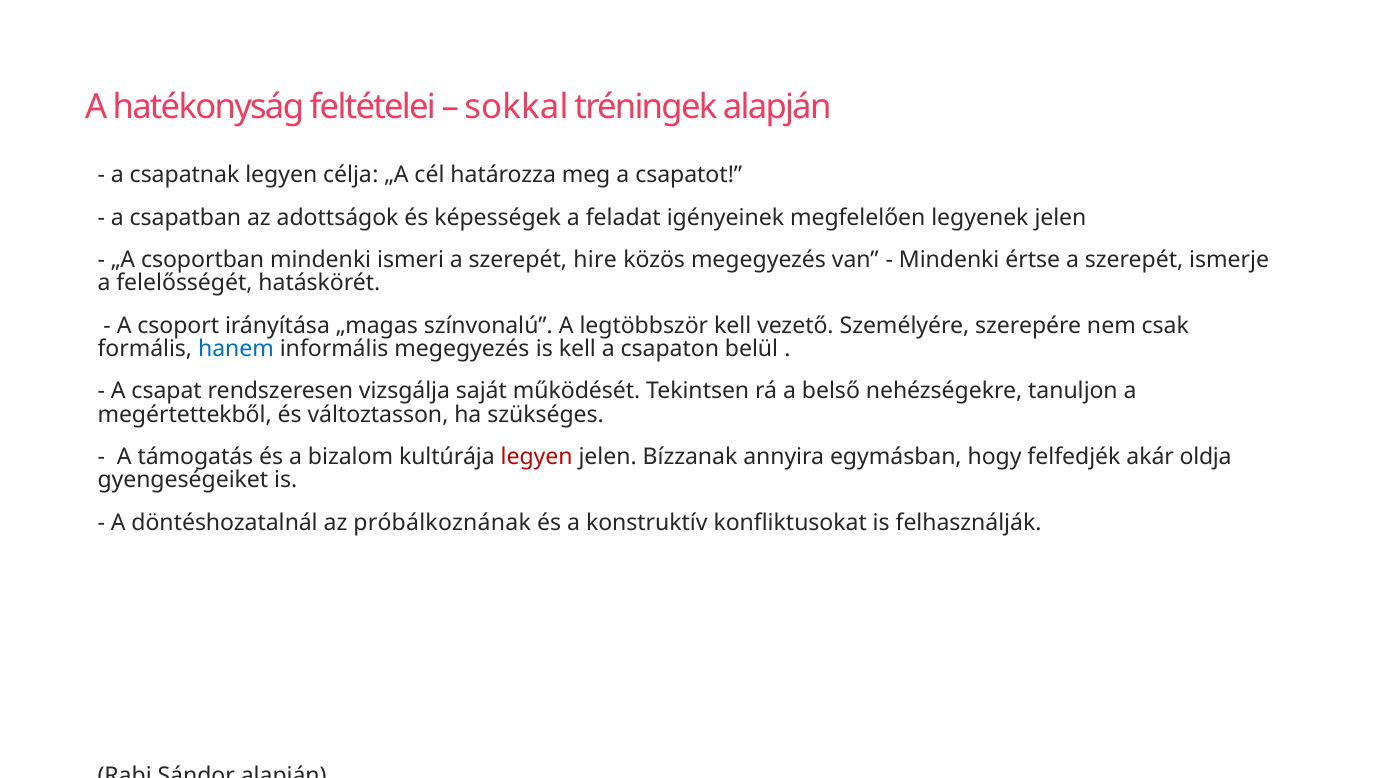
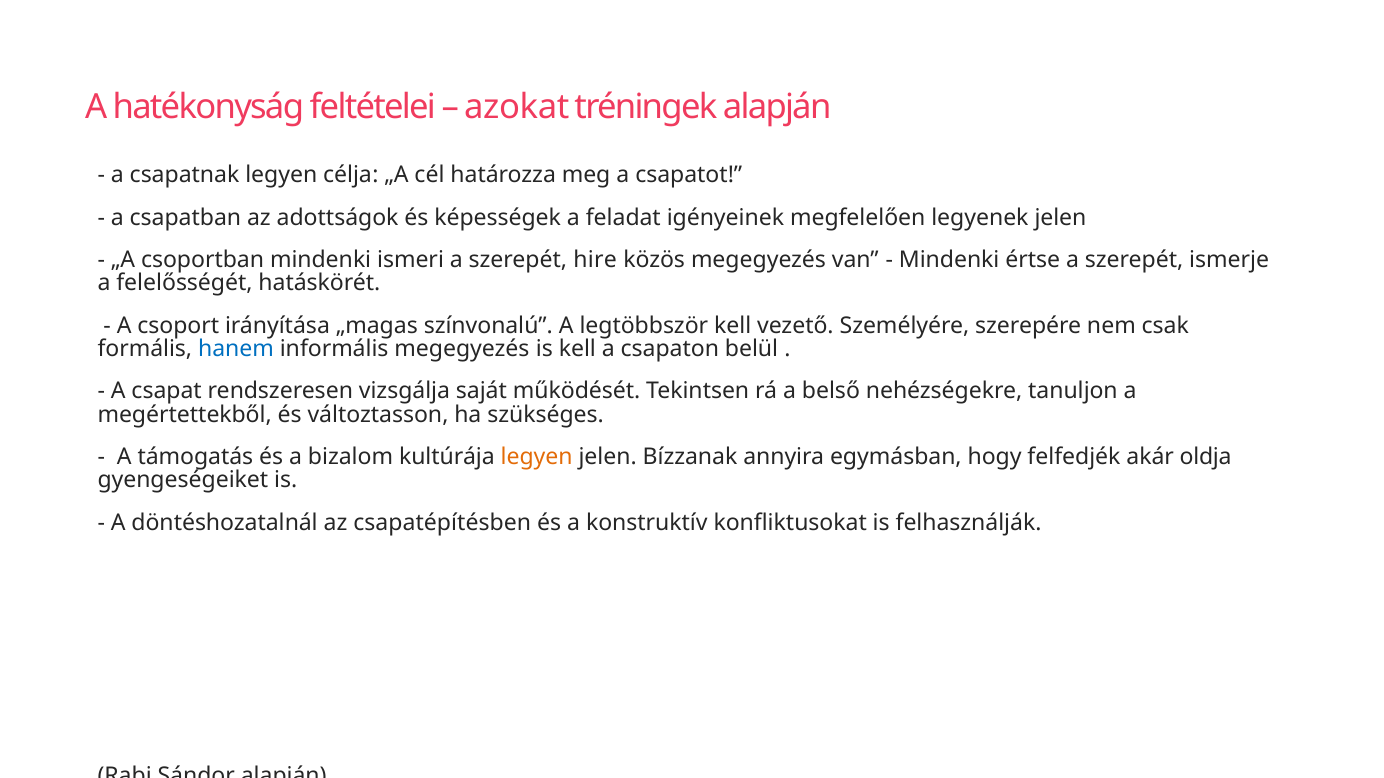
sokkal: sokkal -> azokat
legyen at (537, 457) colour: red -> orange
próbálkoznának: próbálkoznának -> csapatépítésben
